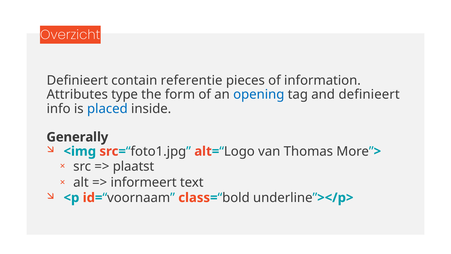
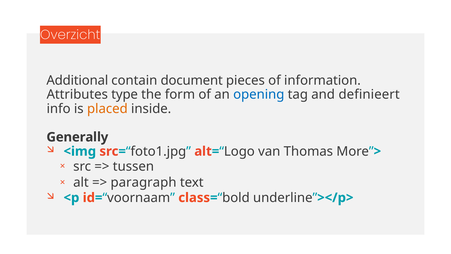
Definieert at (77, 80): Definieert -> Additional
referentie: referentie -> document
placed colour: blue -> orange
plaatst: plaatst -> tussen
informeert: informeert -> paragraph
